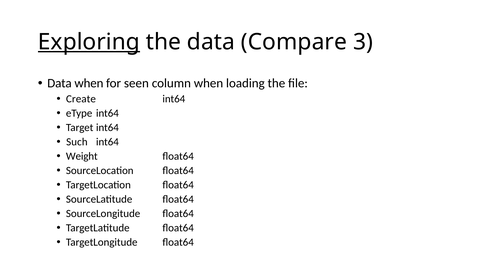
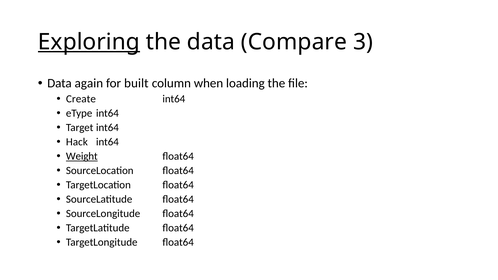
Data when: when -> again
seen: seen -> built
Such: Such -> Hack
Weight underline: none -> present
